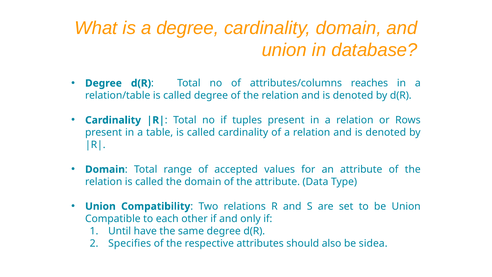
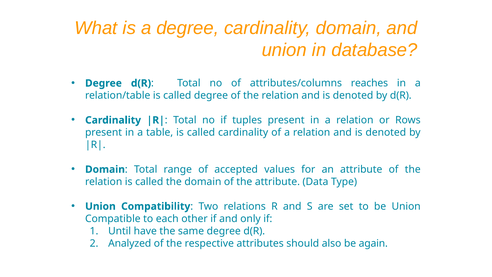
Specifies: Specifies -> Analyzed
sidea: sidea -> again
